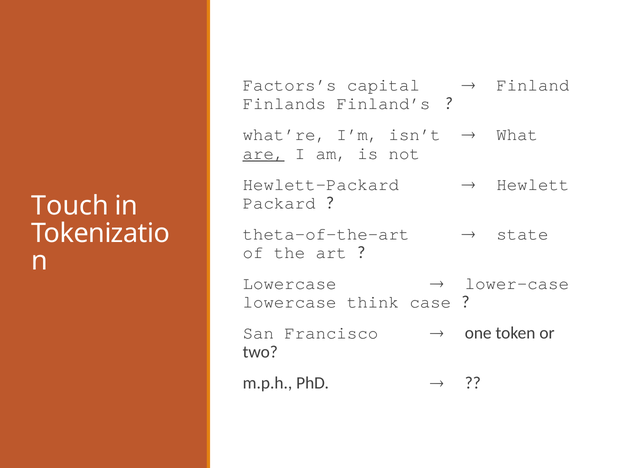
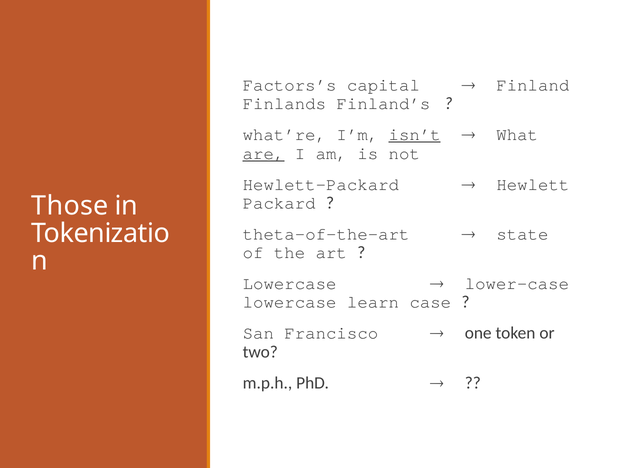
isn’t underline: none -> present
Touch: Touch -> Those
think: think -> learn
